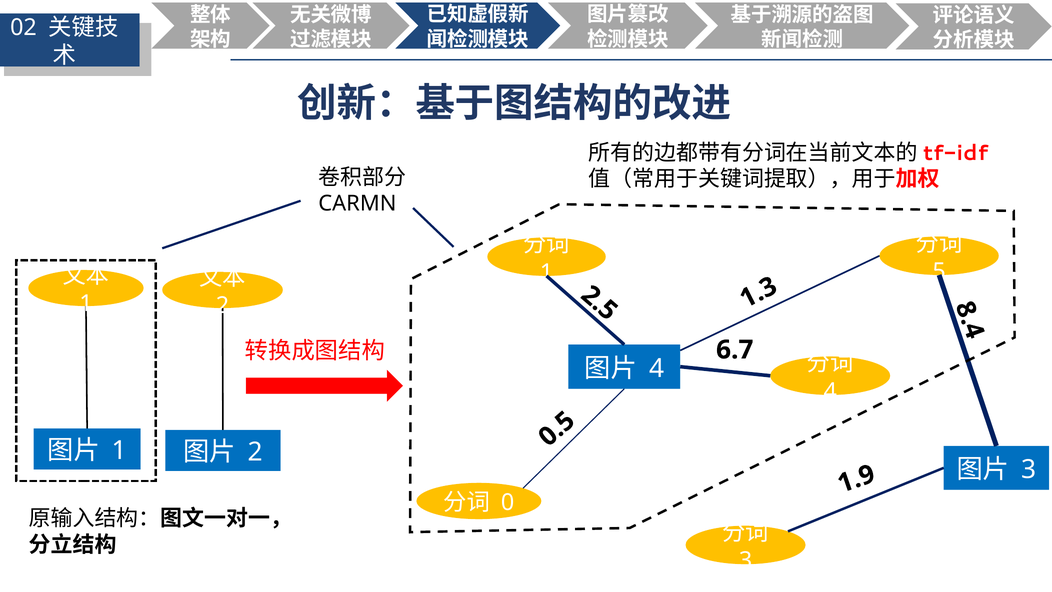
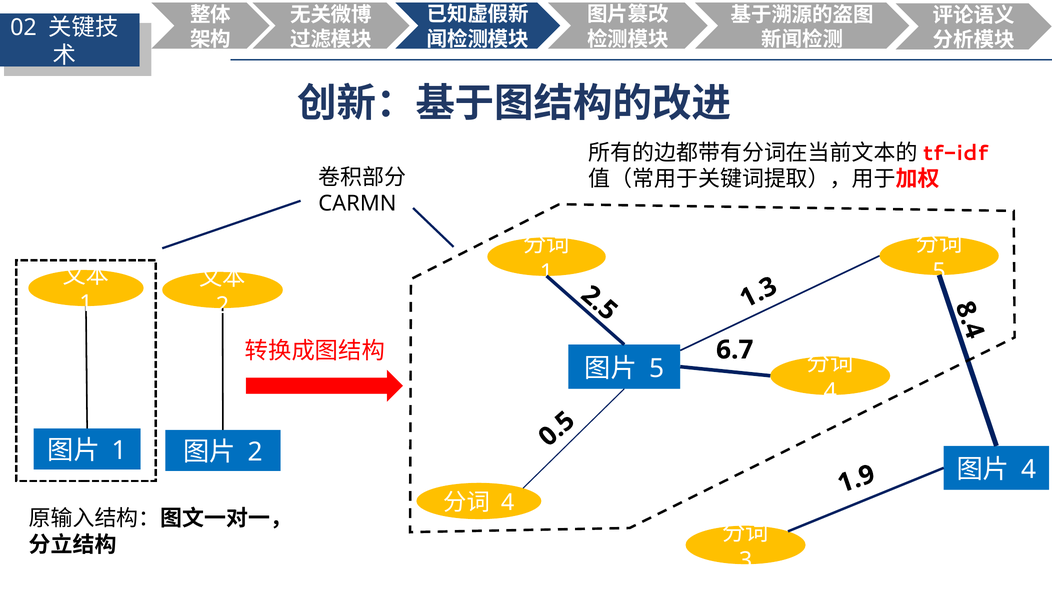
4 at (657, 368): 4 -> 5
3 at (1029, 469): 3 -> 4
0 at (508, 502): 0 -> 4
